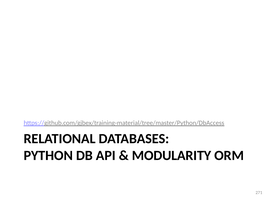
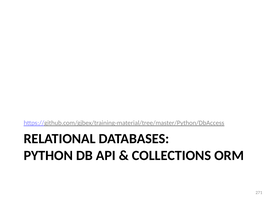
MODULARITY: MODULARITY -> COLLECTIONS
